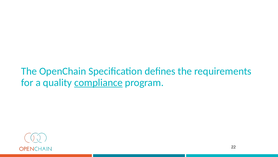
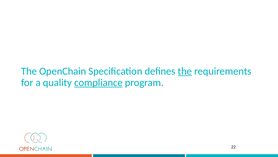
the at (185, 71) underline: none -> present
